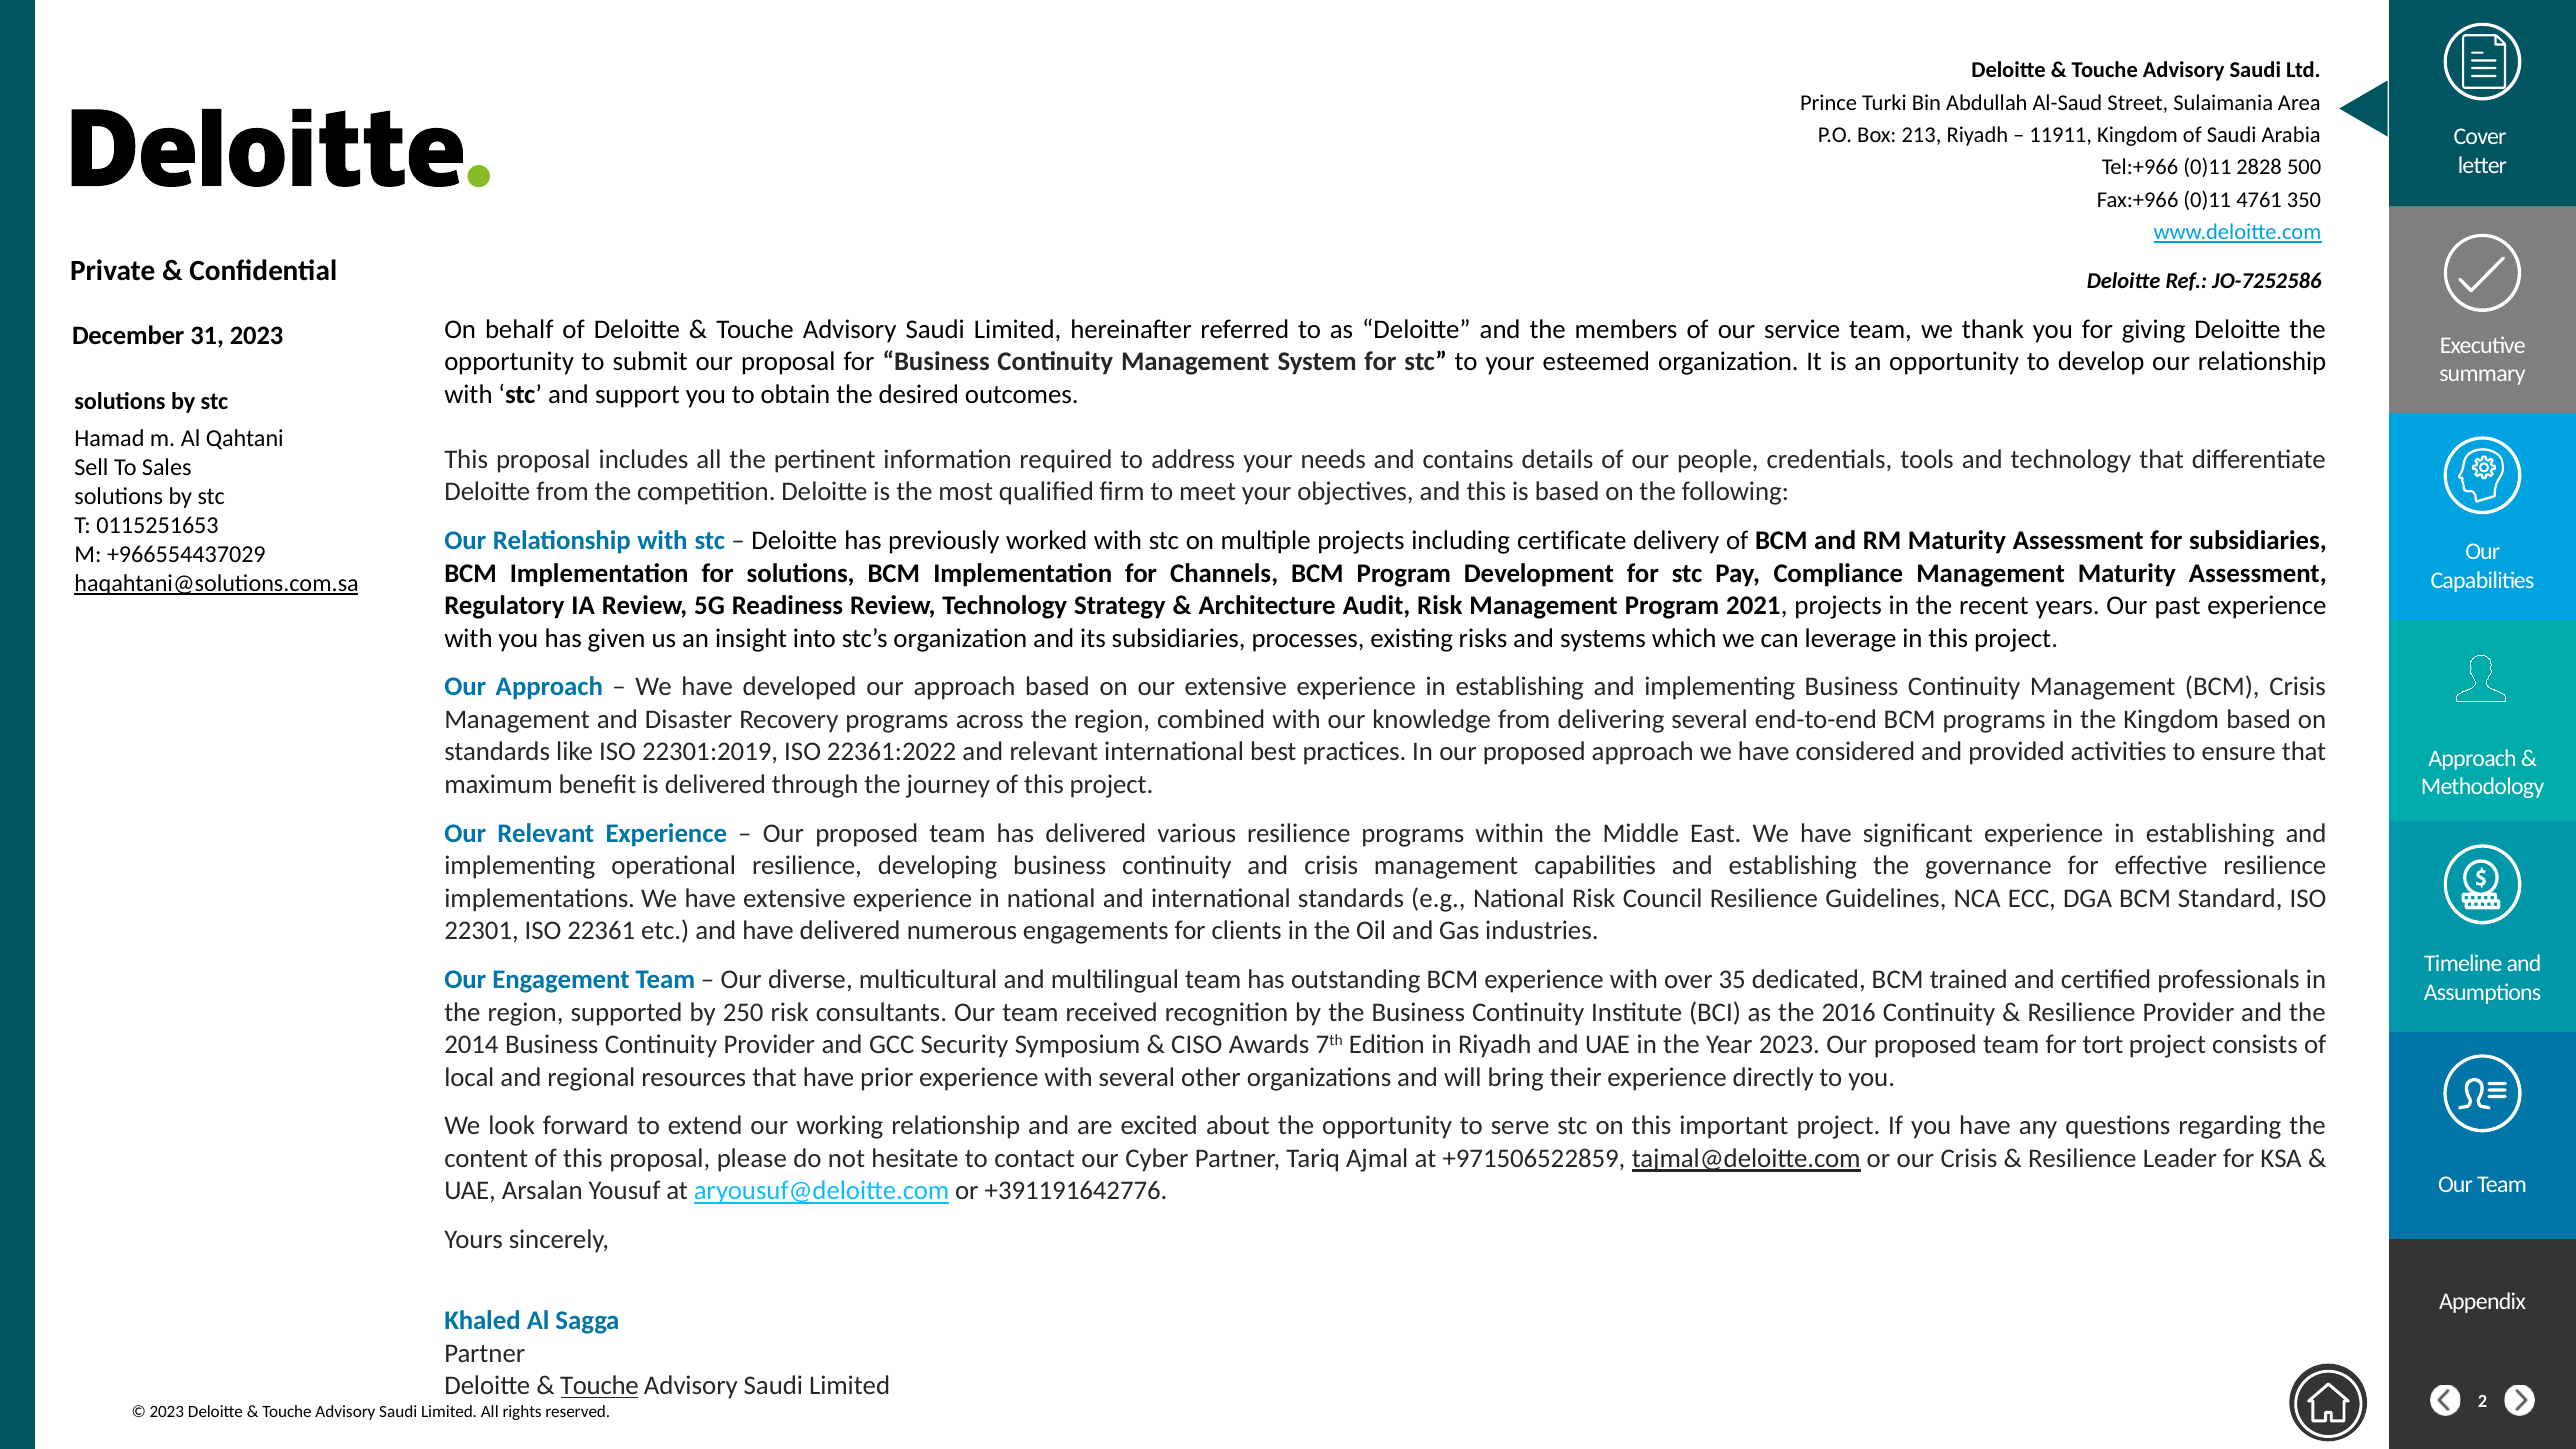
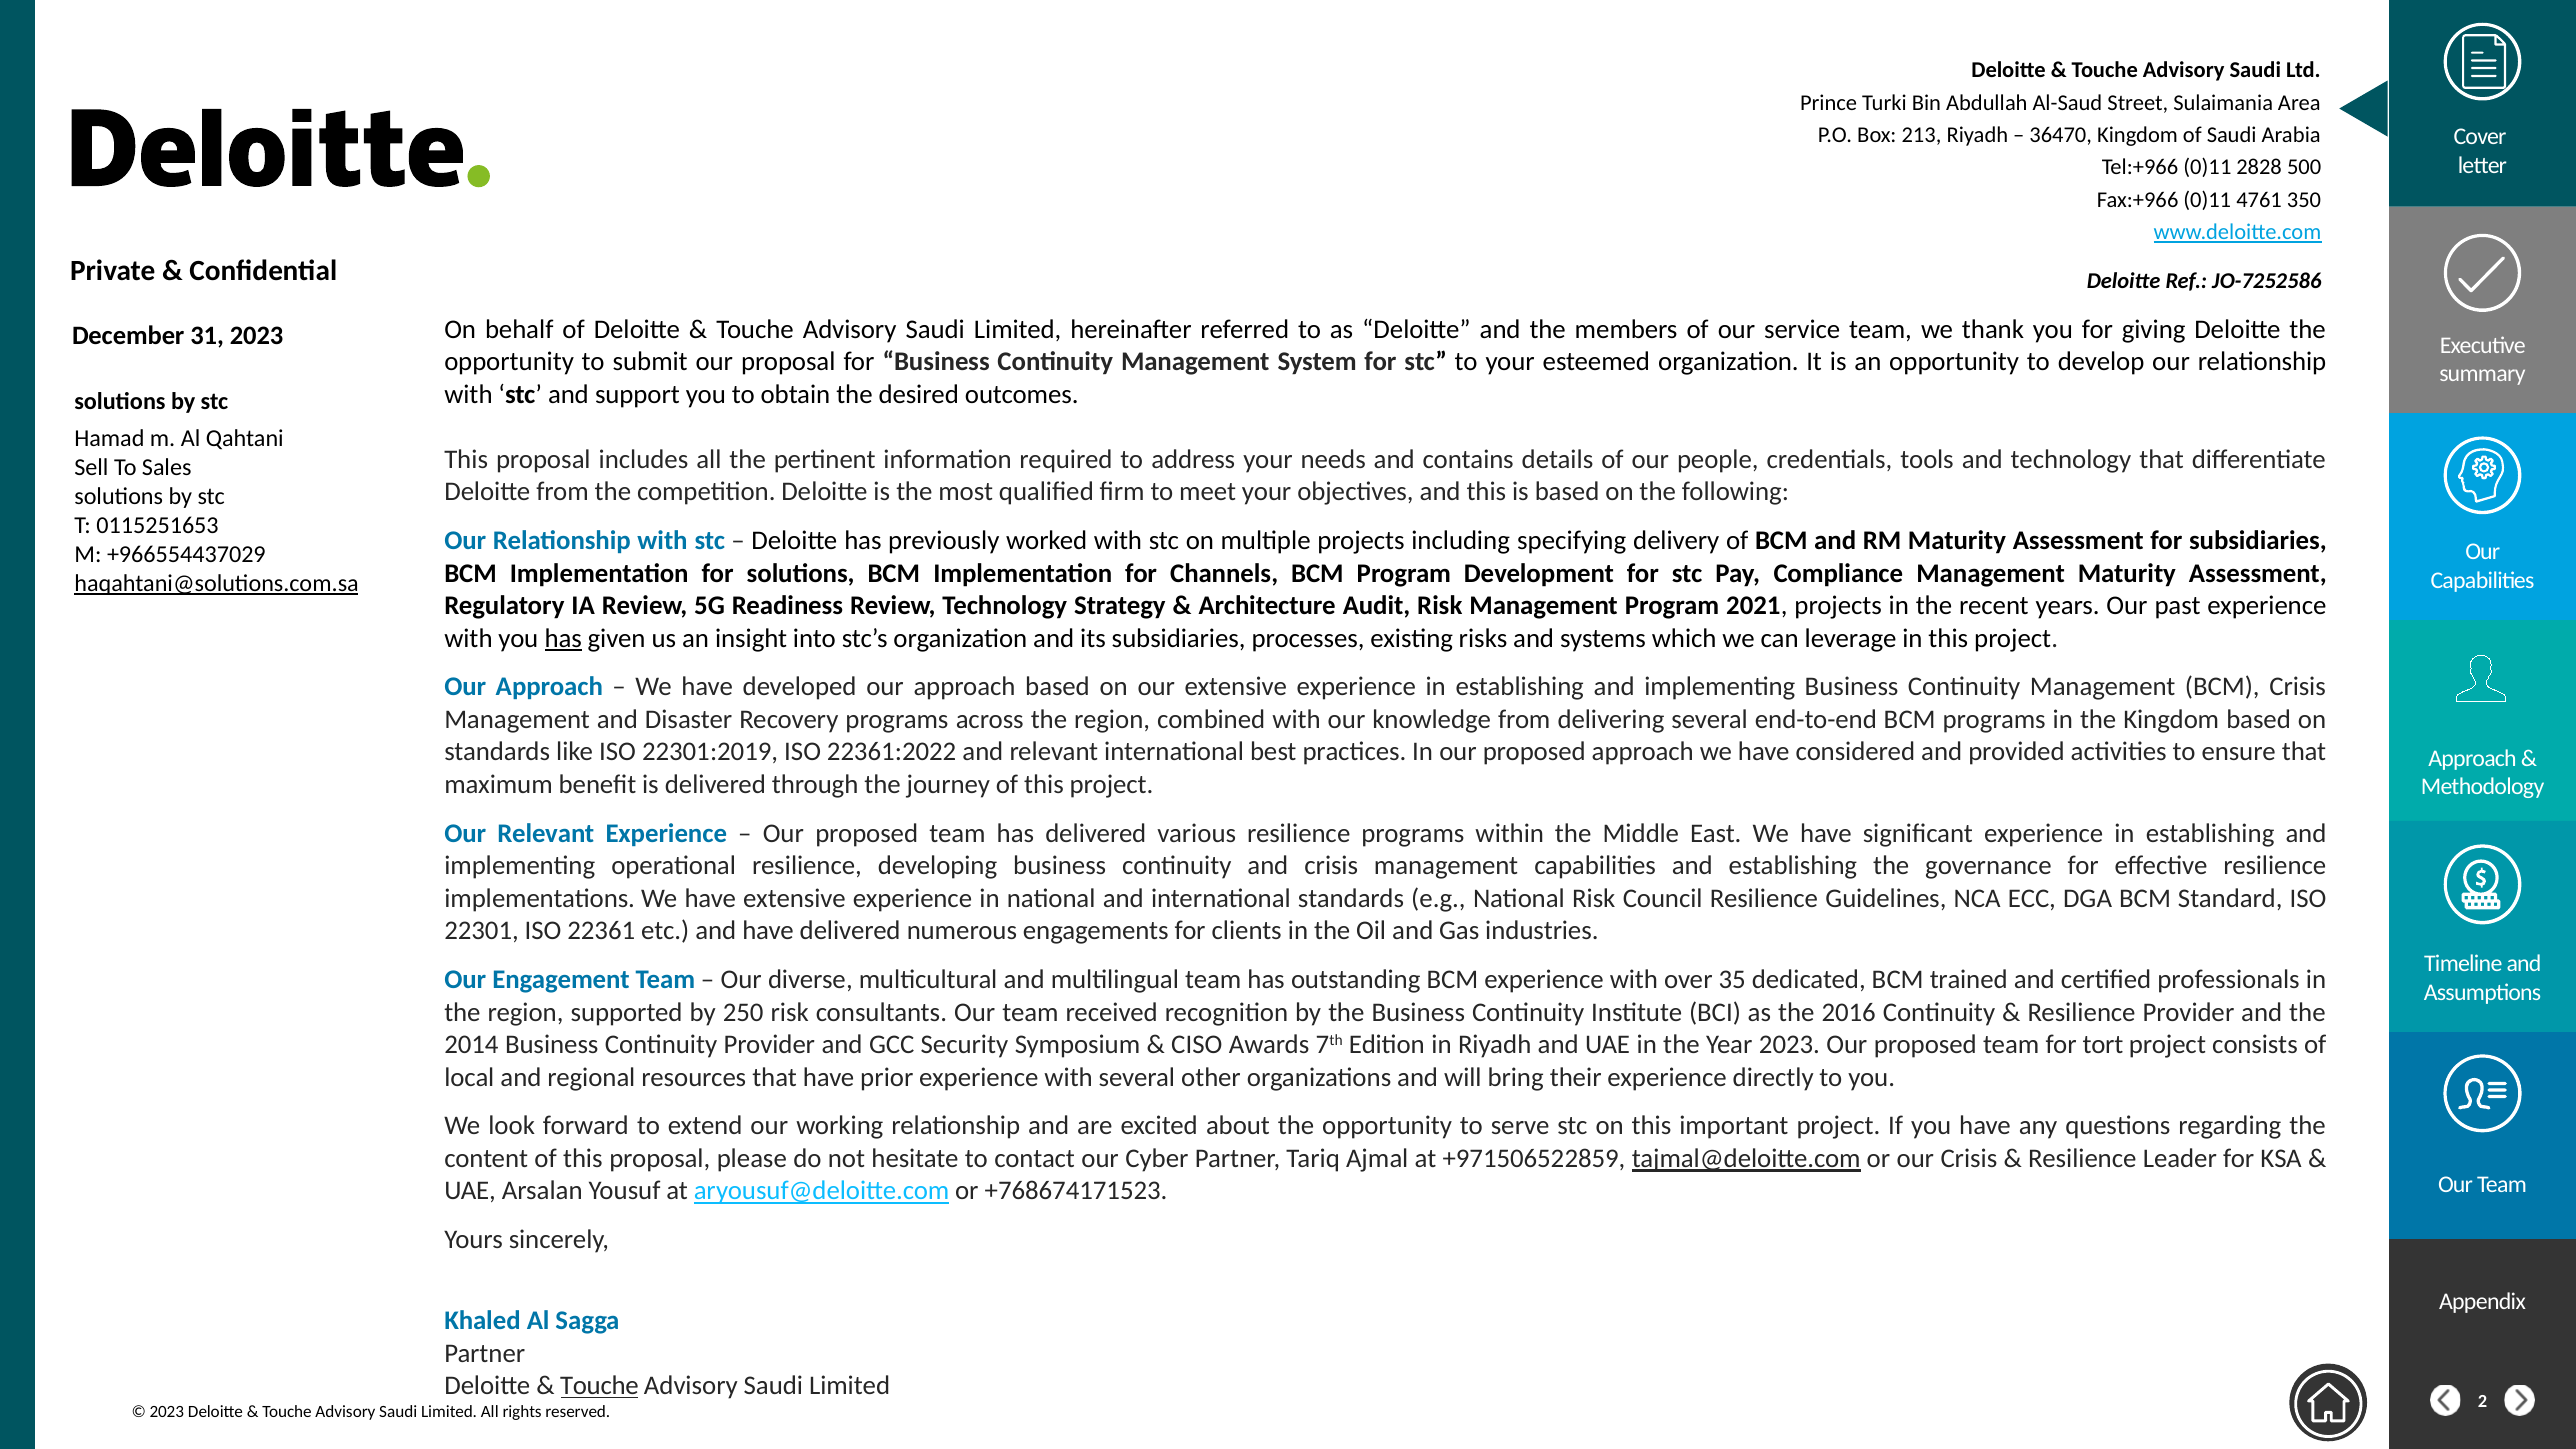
11911: 11911 -> 36470
certificate: certificate -> specifying
has at (563, 638) underline: none -> present
+391191642776: +391191642776 -> +768674171523
